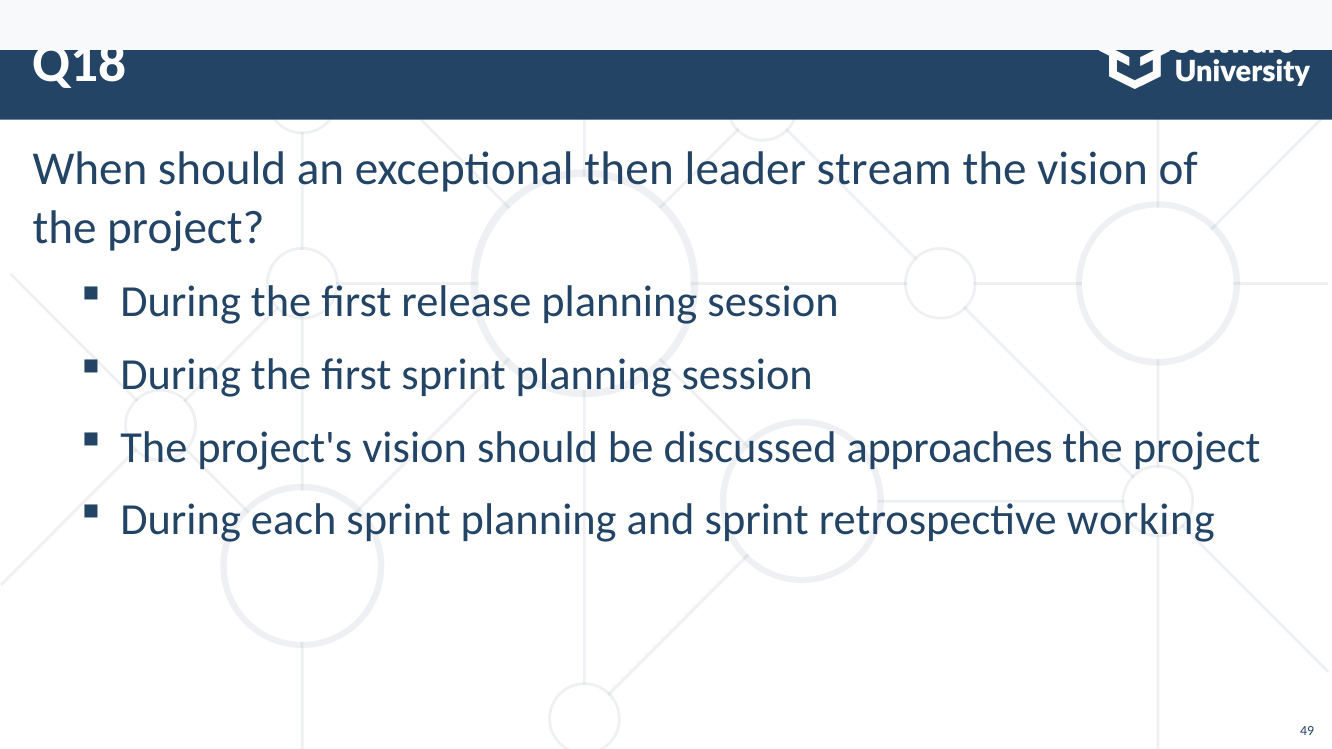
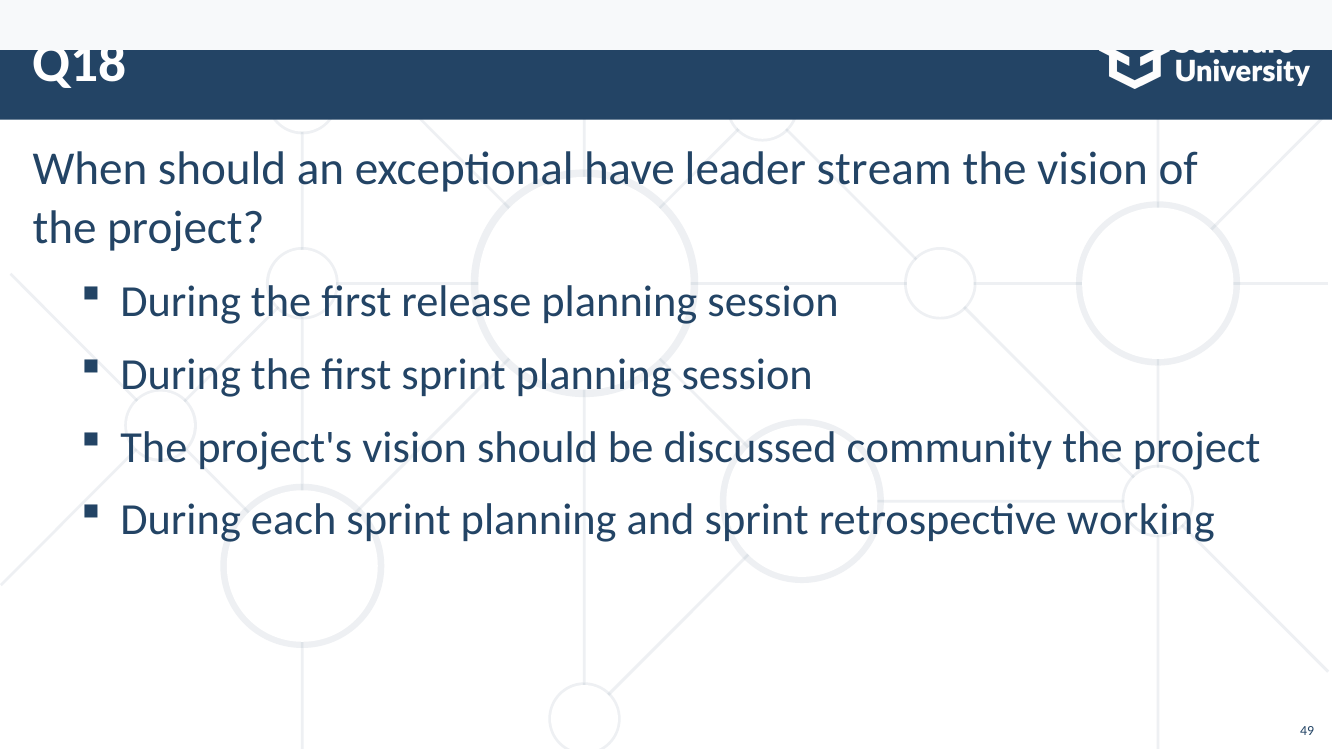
then: then -> have
approaches: approaches -> community
